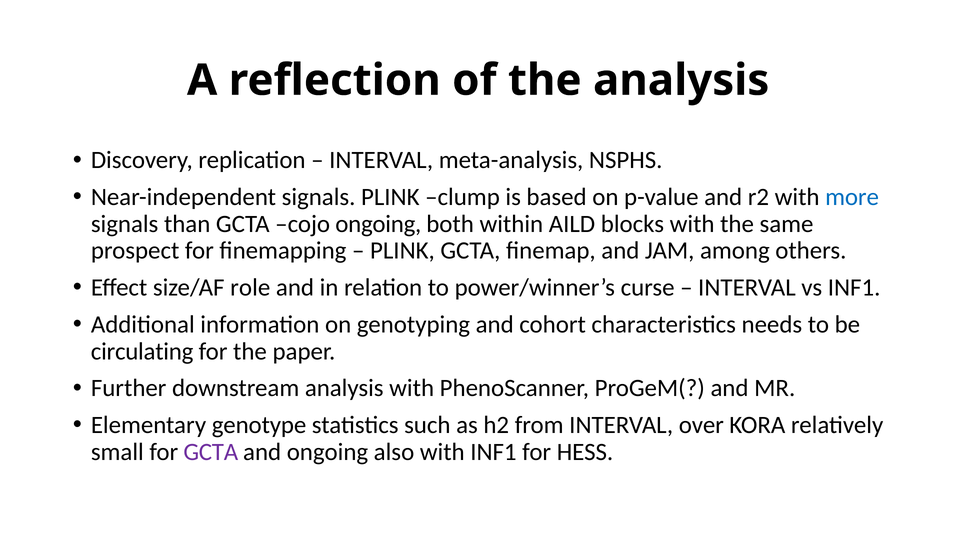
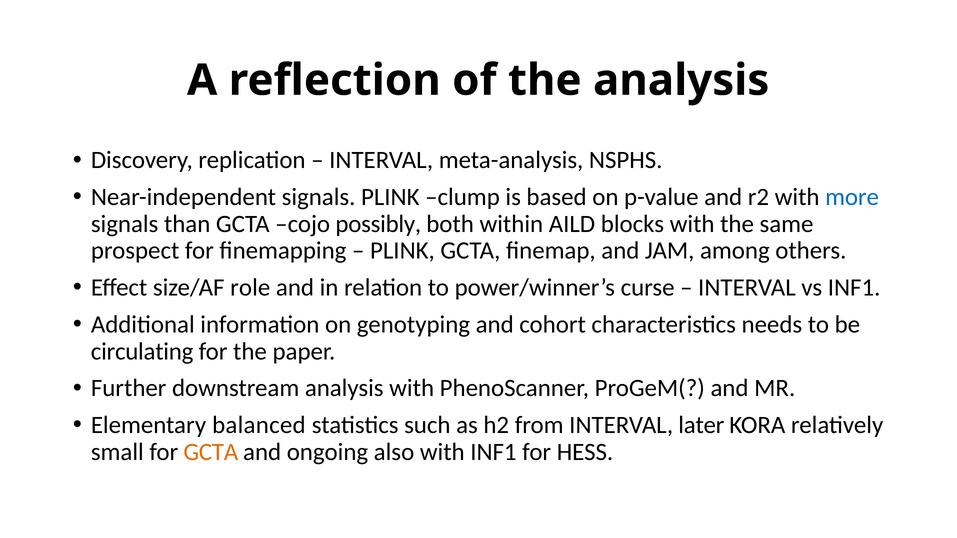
cojo ongoing: ongoing -> possibly
genotype: genotype -> balanced
over: over -> later
GCTA at (211, 452) colour: purple -> orange
